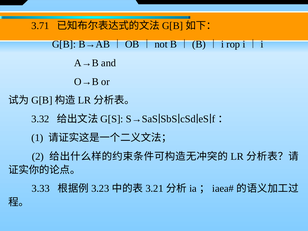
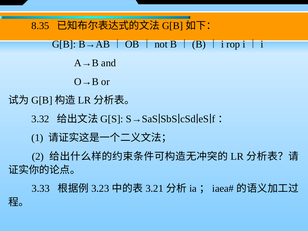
3.71: 3.71 -> 8.35
